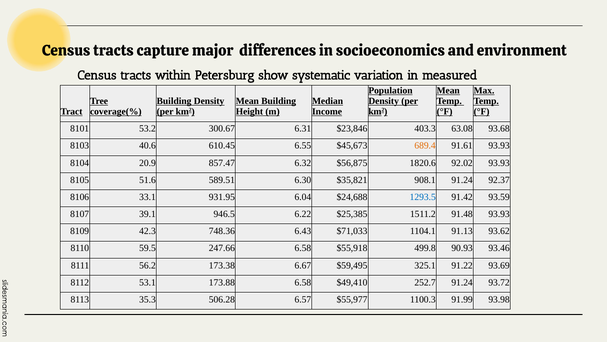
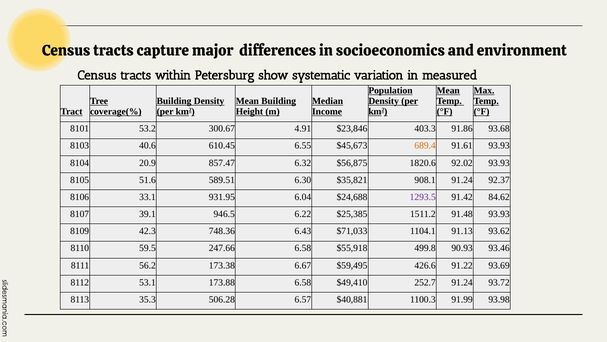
6.31: 6.31 -> 4.91
63.08: 63.08 -> 91.86
1293.5 colour: blue -> purple
93.59: 93.59 -> 84.62
325.1: 325.1 -> 426.6
$55,977: $55,977 -> $40,881
